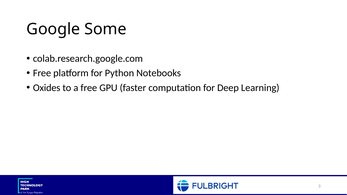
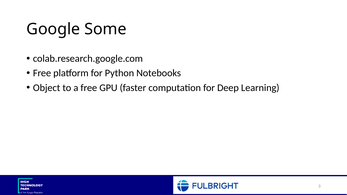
Oxides: Oxides -> Object
